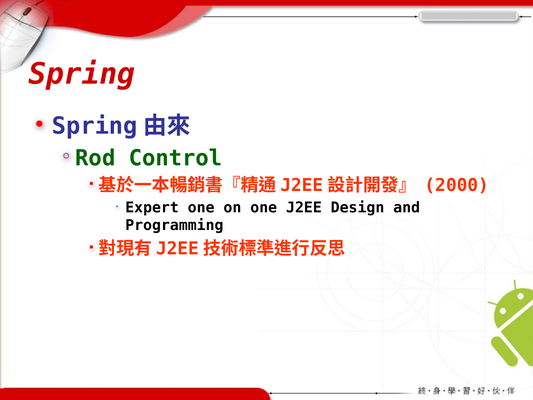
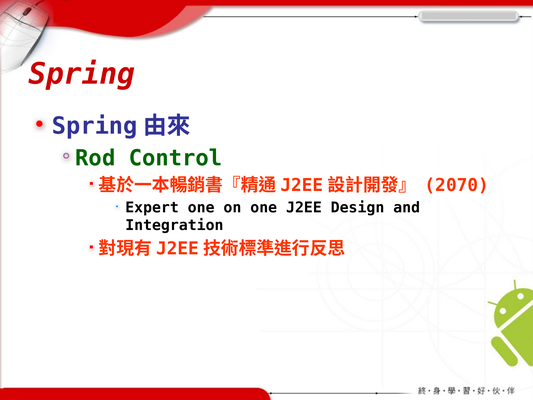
2000: 2000 -> 2070
Programming: Programming -> Integration
